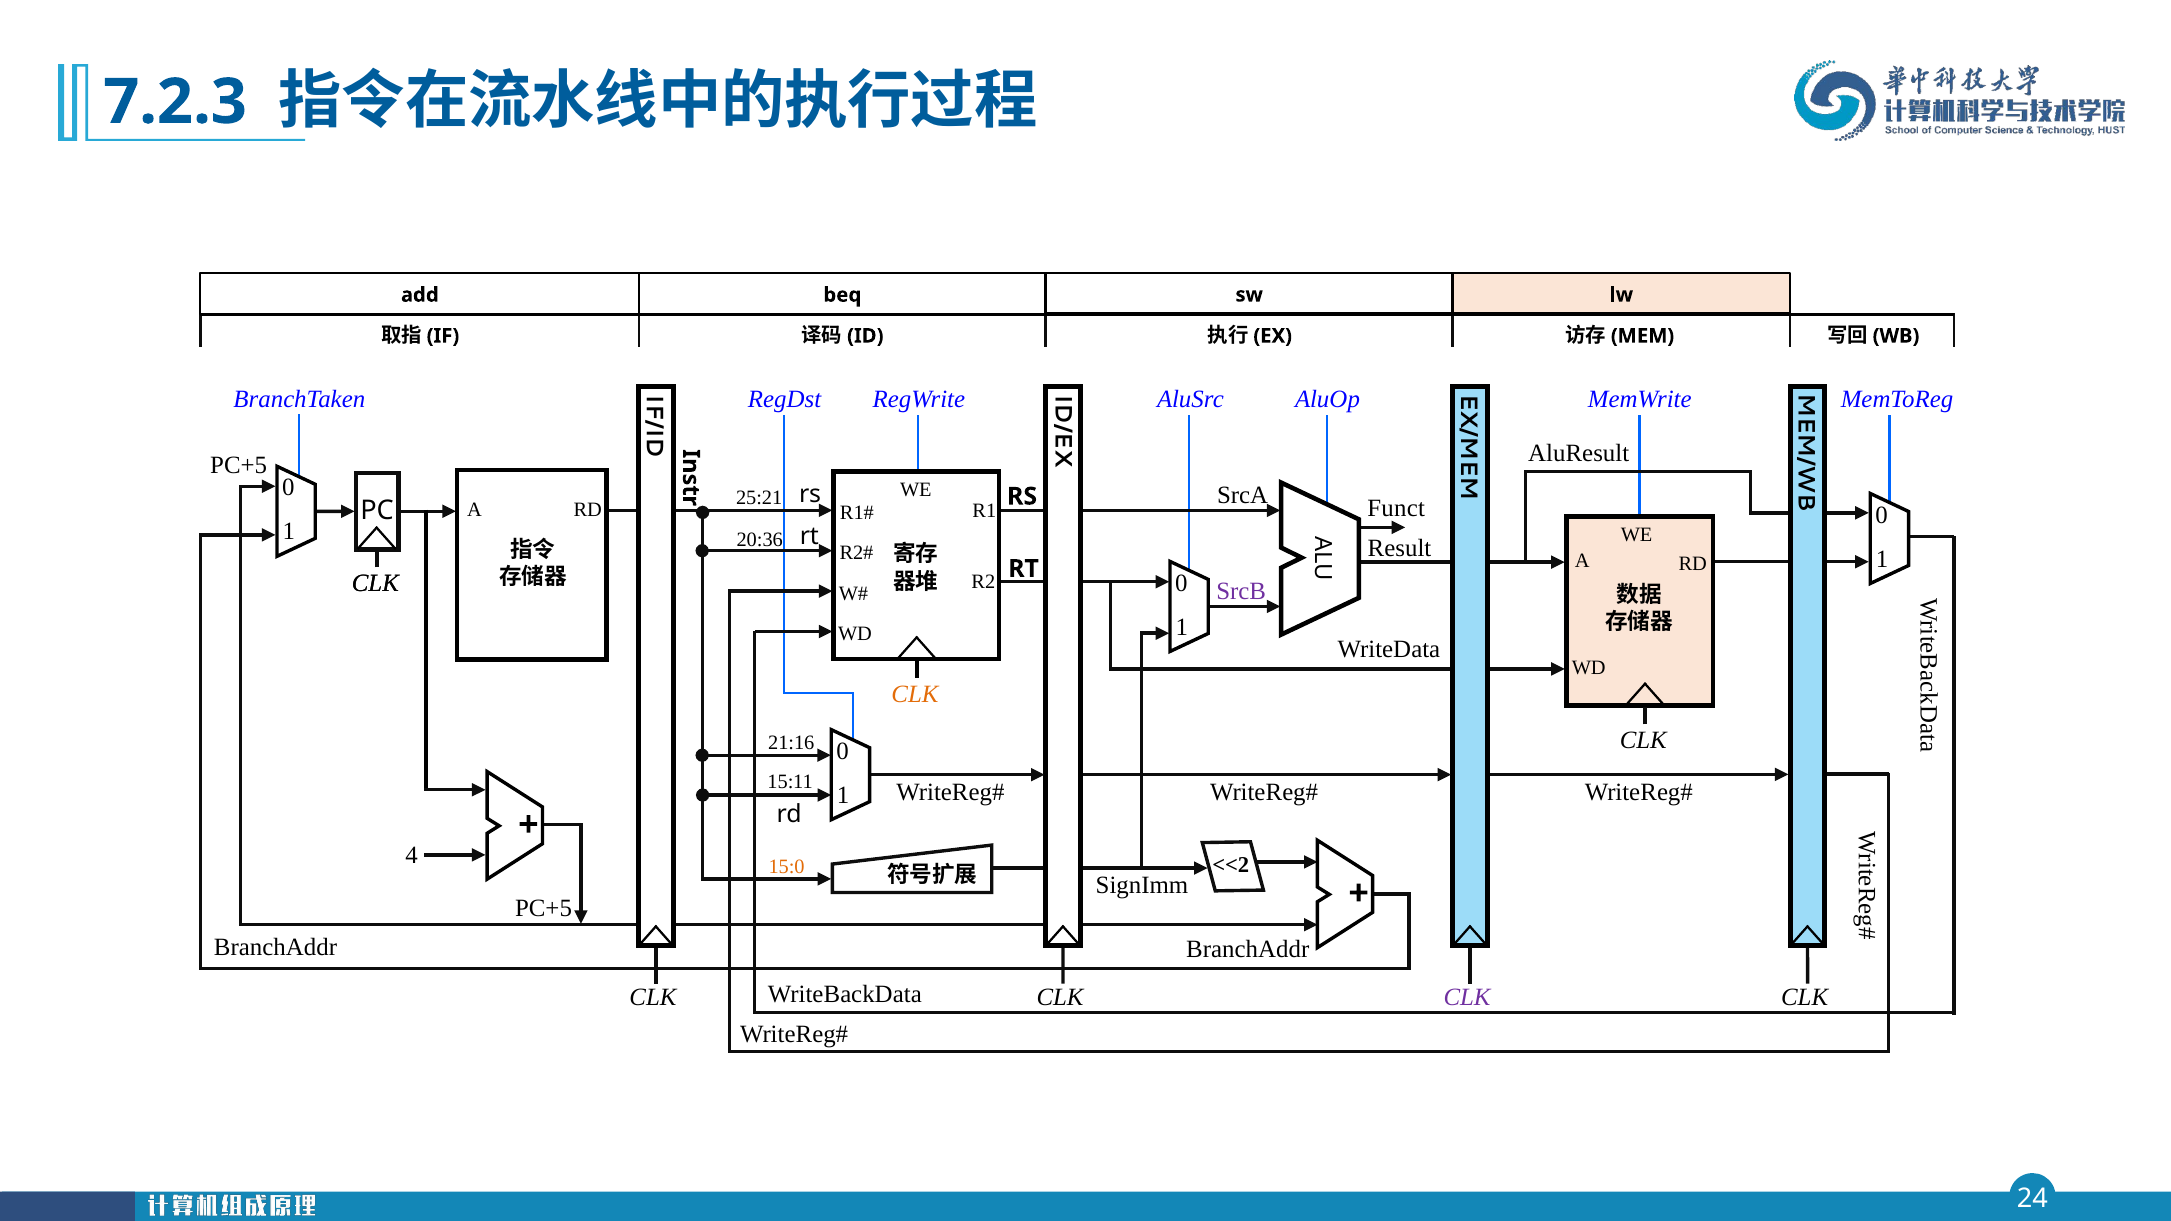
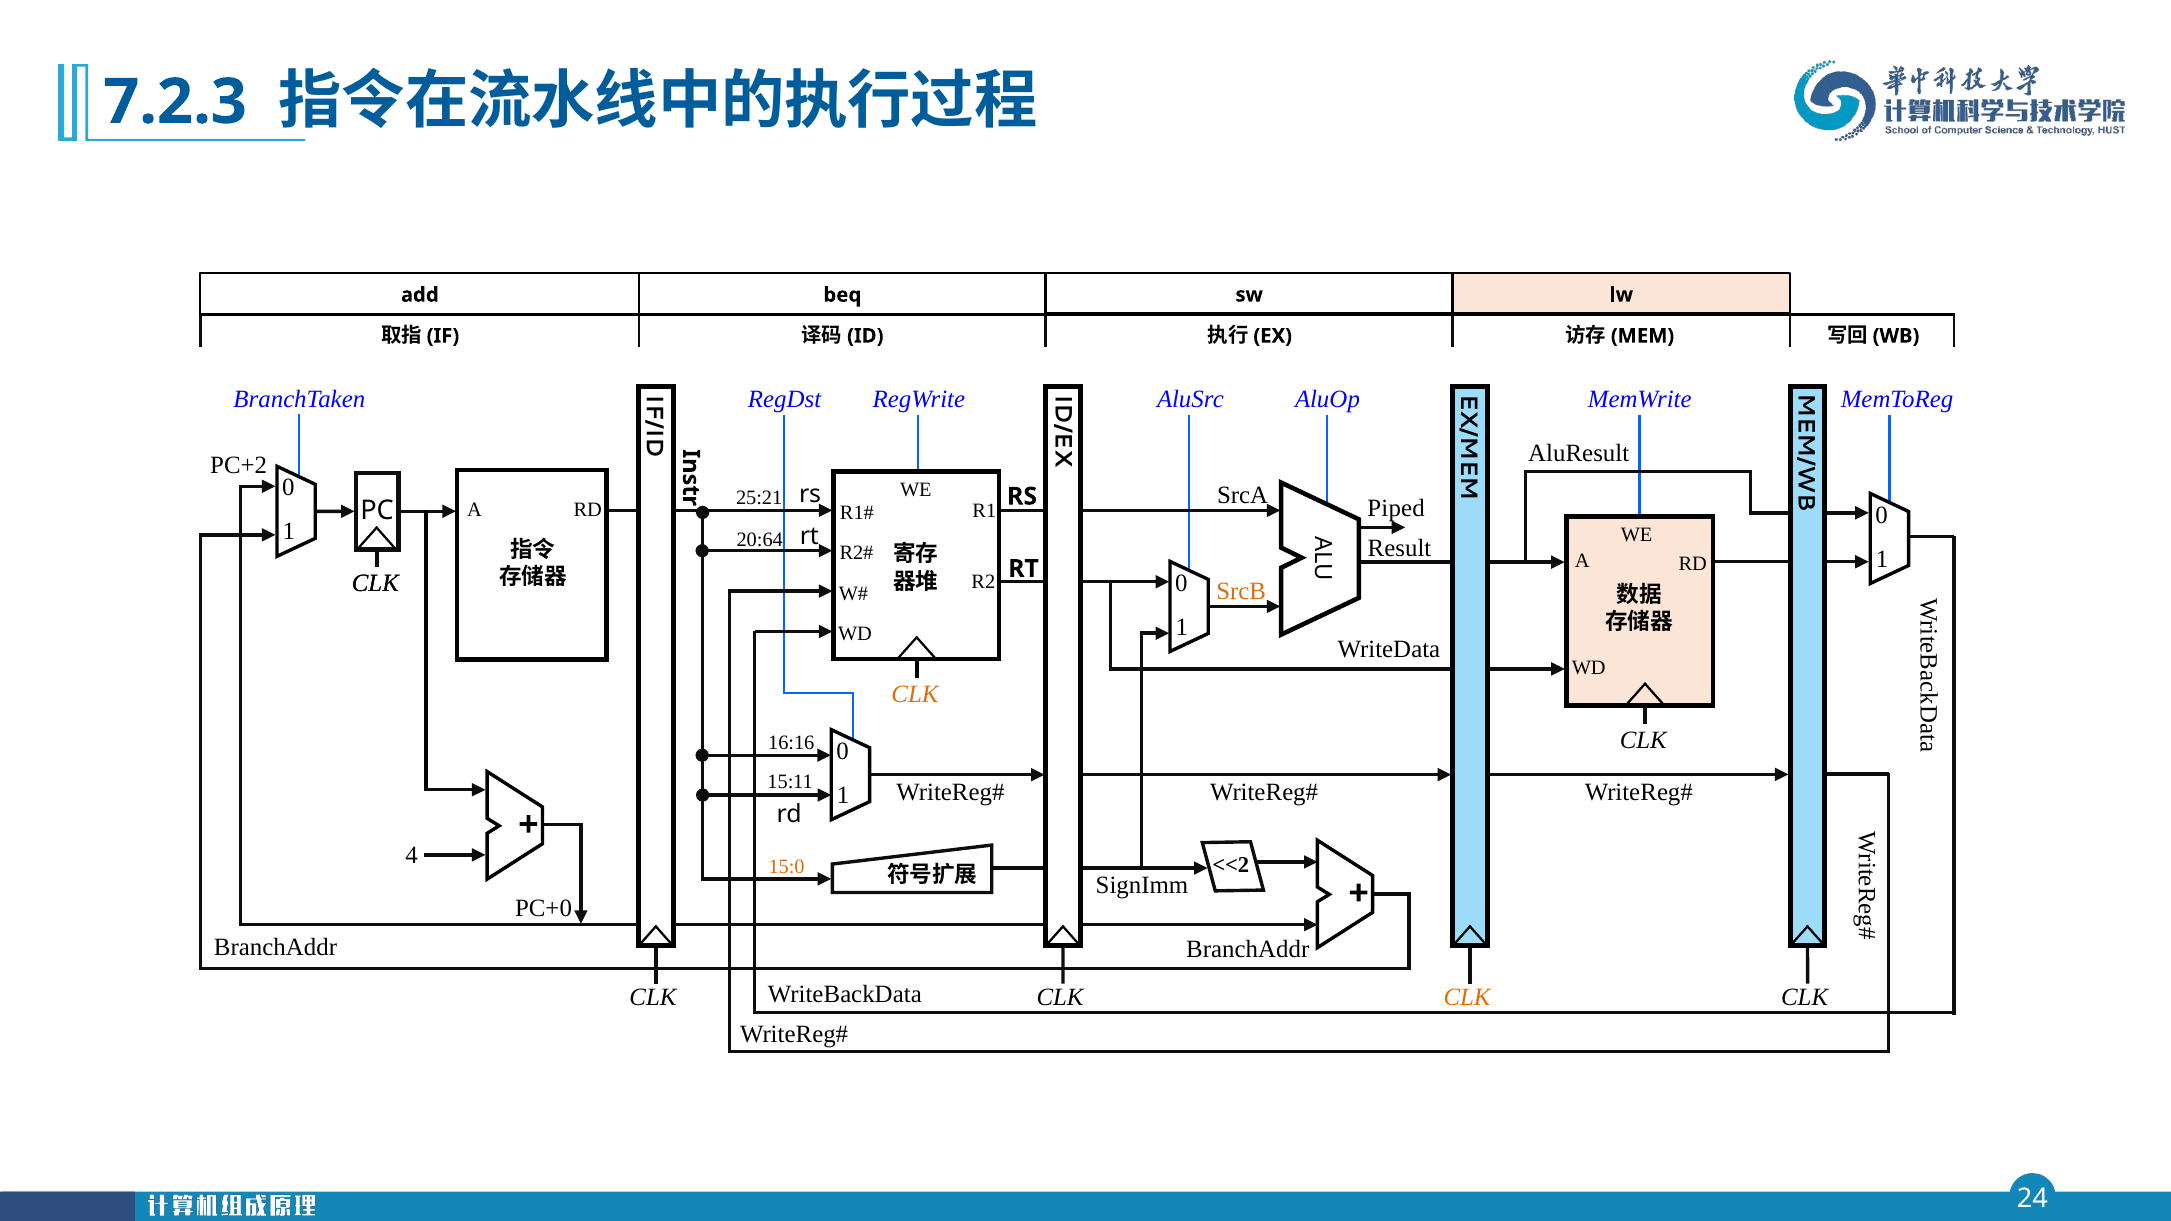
PC+5 at (239, 466): PC+5 -> PC+2
Funct: Funct -> Piped
20:36: 20:36 -> 20:64
SrcB colour: purple -> orange
21:16: 21:16 -> 16:16
PC+5 at (544, 908): PC+5 -> PC+0
CLK at (1467, 998) colour: purple -> orange
